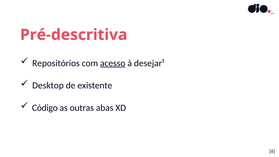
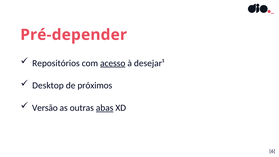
Pré-descritiva: Pré-descritiva -> Pré-depender
existente: existente -> próximos
Código: Código -> Versão
abas underline: none -> present
